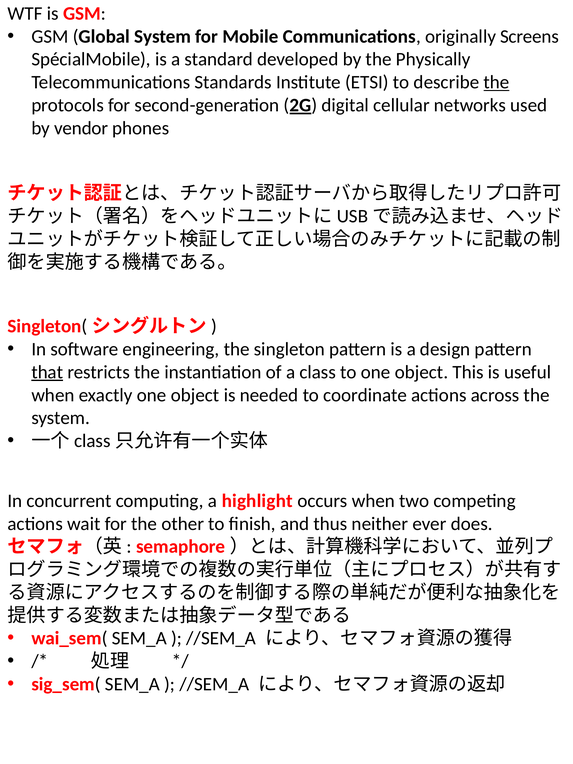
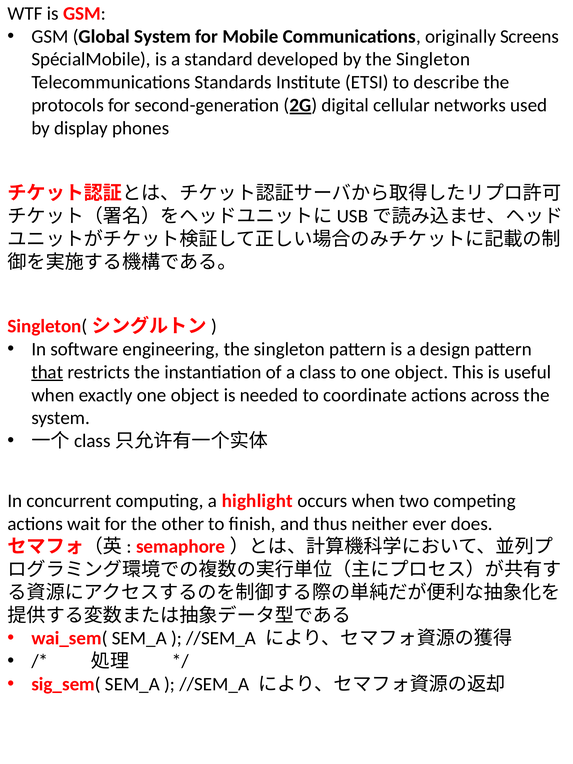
by the Physically: Physically -> Singleton
the at (497, 82) underline: present -> none
vendor: vendor -> display
